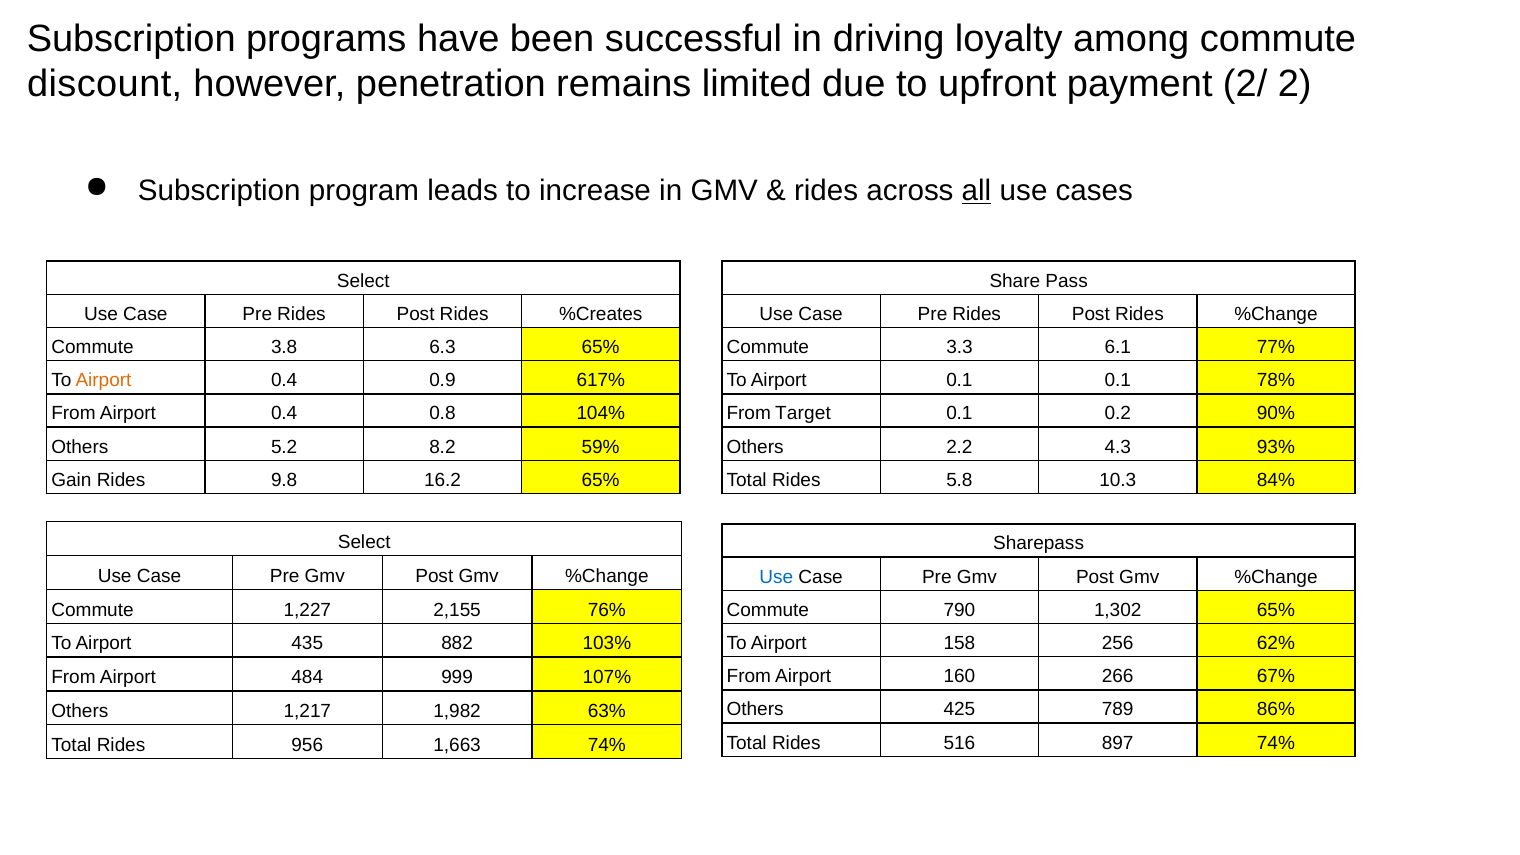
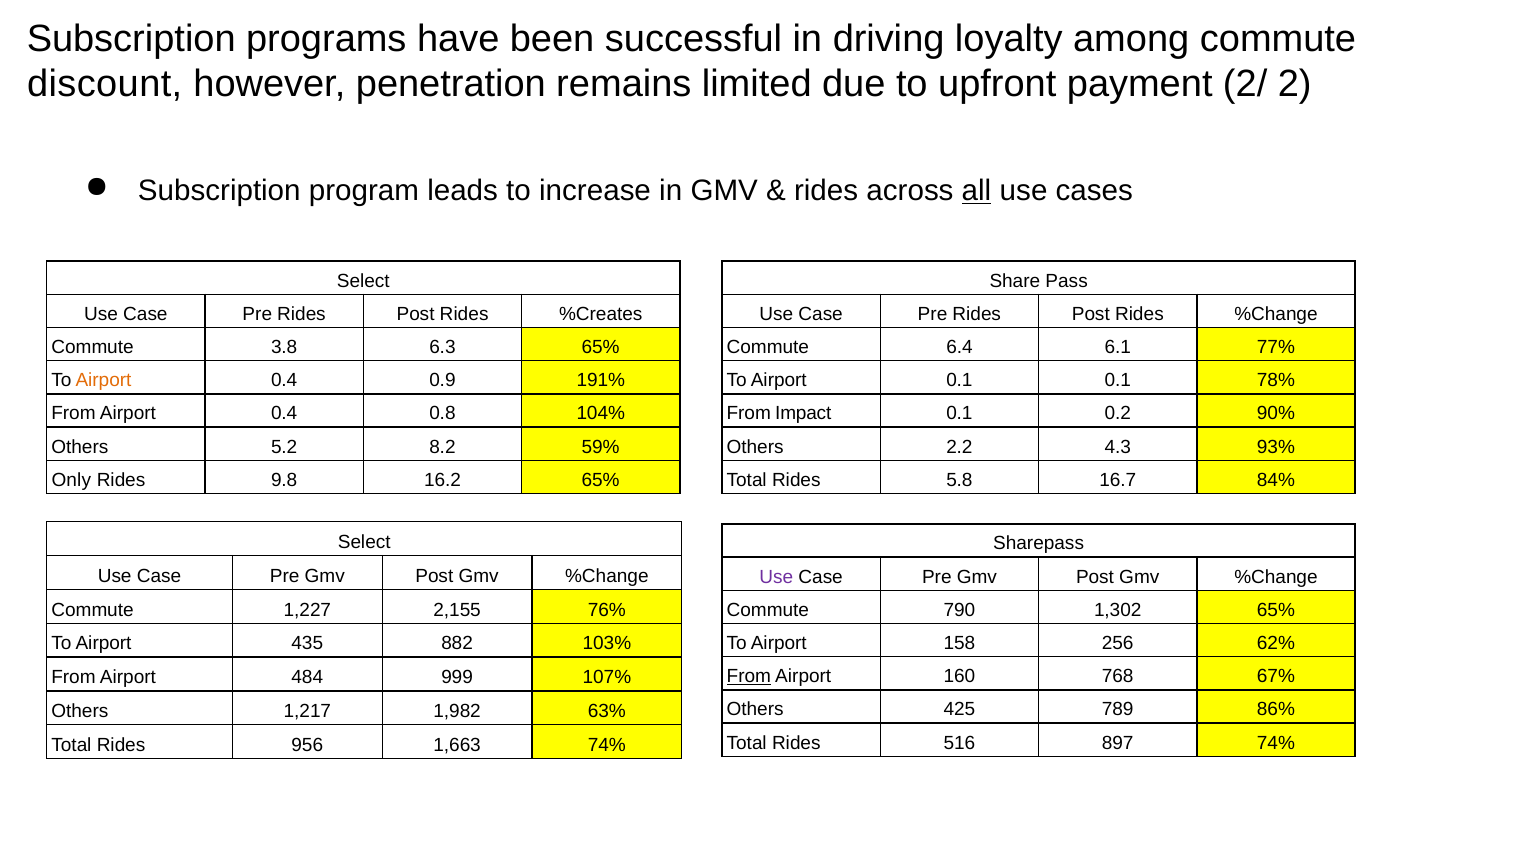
3.3: 3.3 -> 6.4
617%: 617% -> 191%
Target: Target -> Impact
Gain: Gain -> Only
10.3: 10.3 -> 16.7
Use at (776, 577) colour: blue -> purple
From at (749, 677) underline: none -> present
266: 266 -> 768
